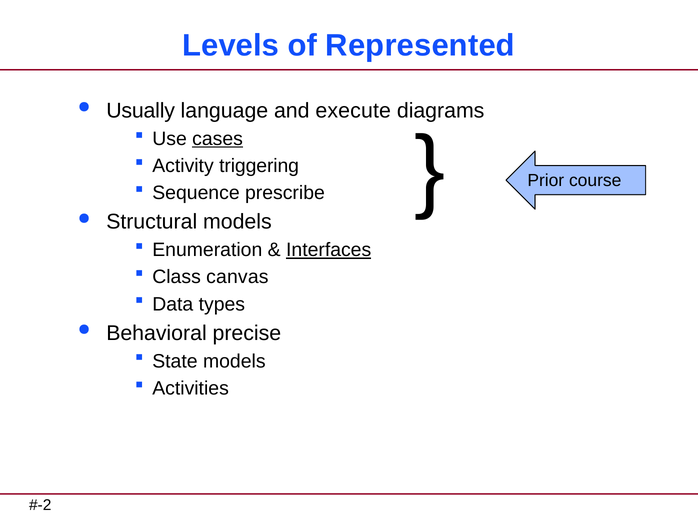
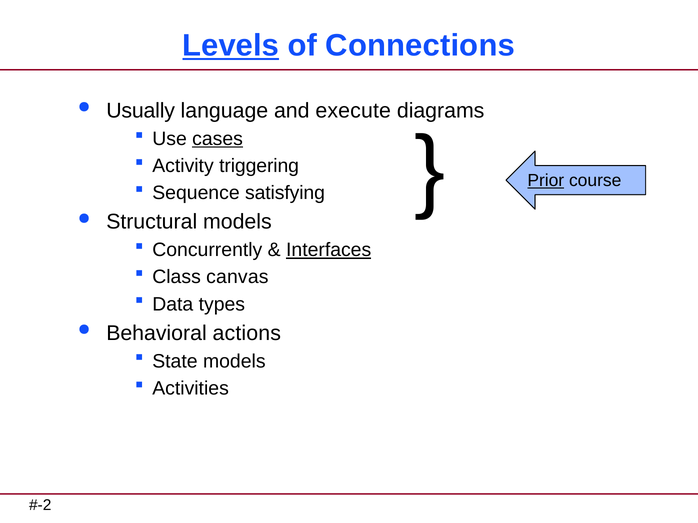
Levels underline: none -> present
Represented: Represented -> Connections
Prior underline: none -> present
prescribe: prescribe -> satisfying
Enumeration: Enumeration -> Concurrently
precise: precise -> actions
